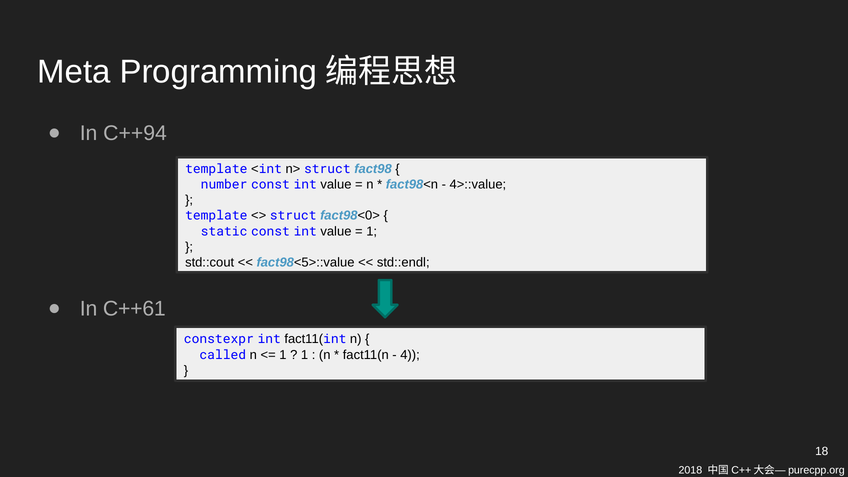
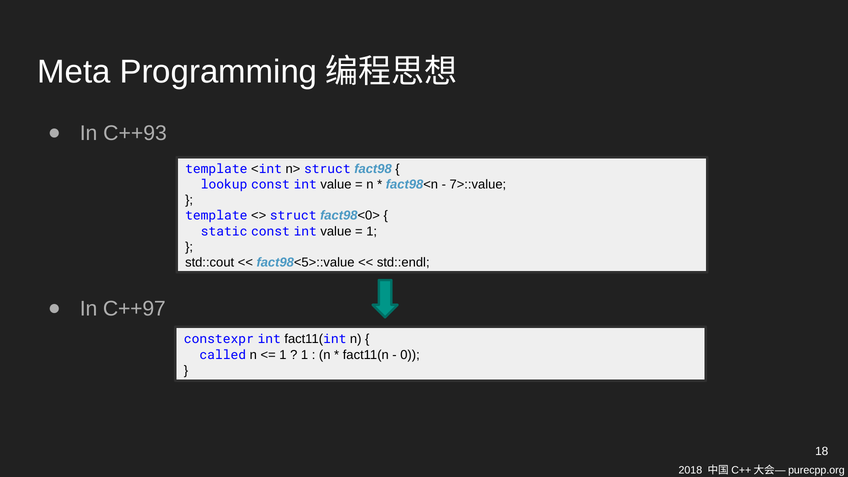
C++94: C++94 -> C++93
number: number -> lookup
4>::value: 4>::value -> 7>::value
C++61: C++61 -> C++97
4: 4 -> 0
